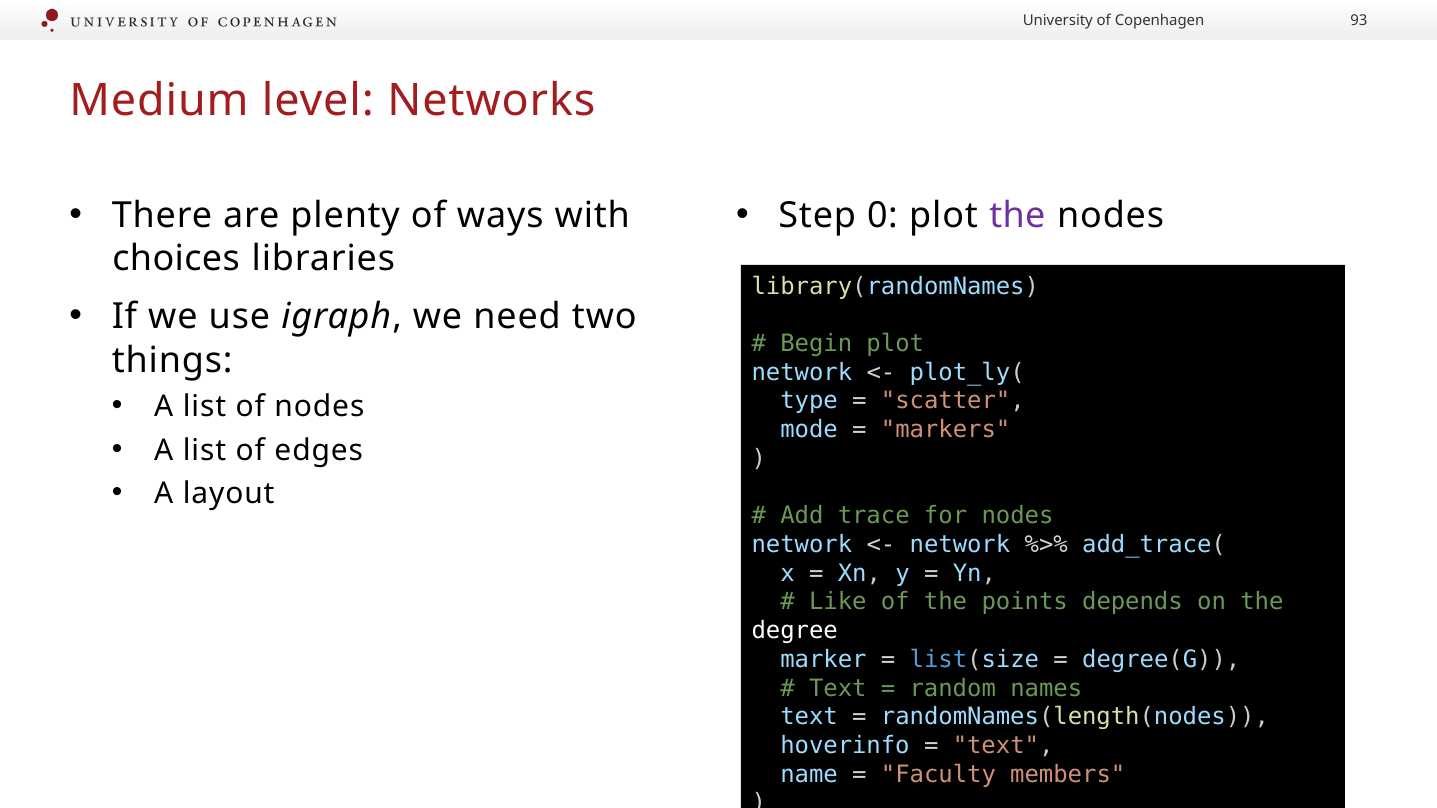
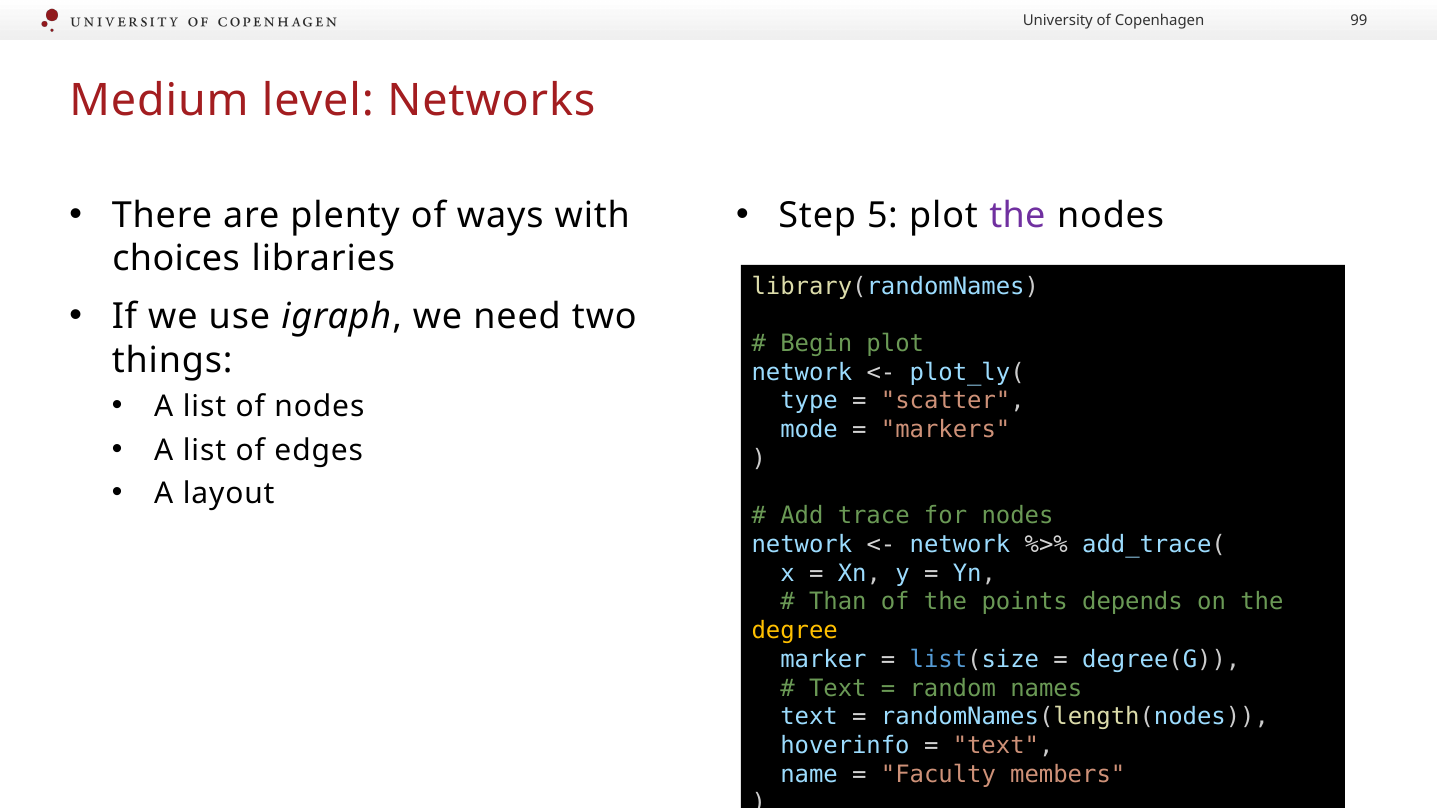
93: 93 -> 99
0: 0 -> 5
Like: Like -> Than
degree colour: white -> yellow
